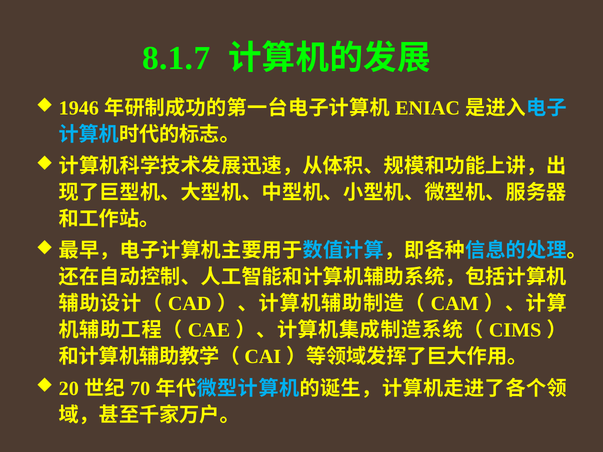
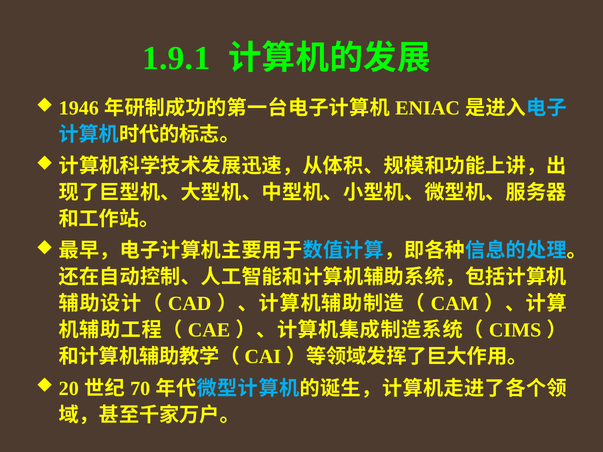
8.1.7: 8.1.7 -> 1.9.1
